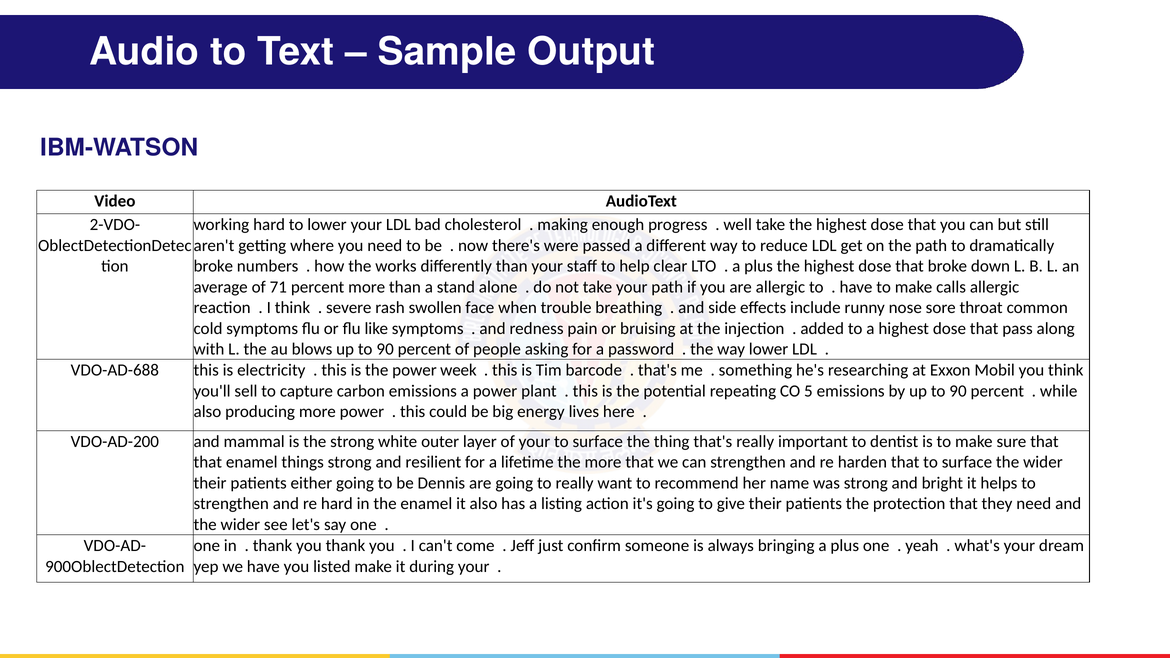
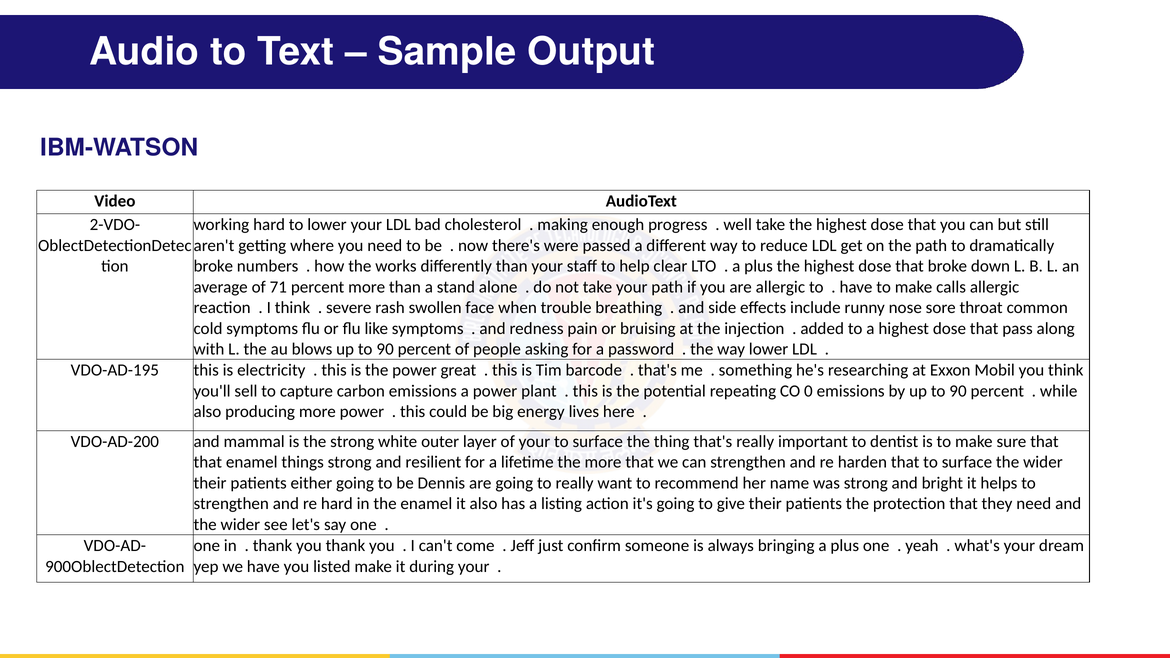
VDO-AD-688: VDO-AD-688 -> VDO-AD-195
week: week -> great
5: 5 -> 0
